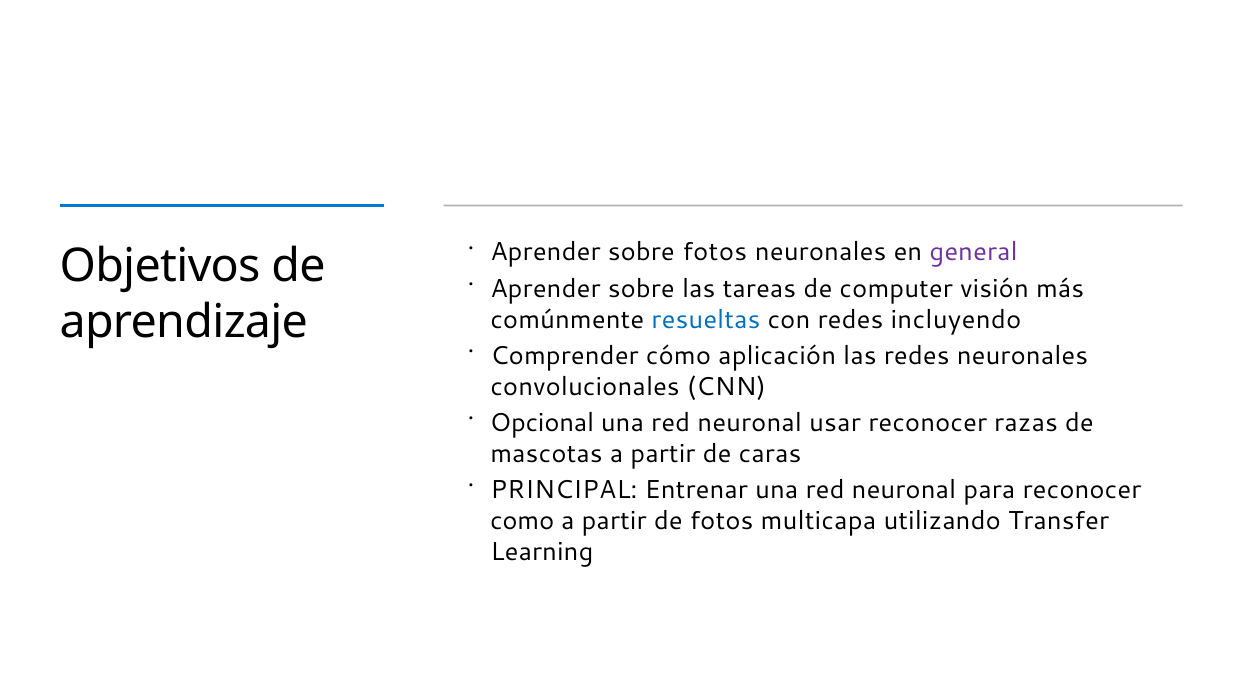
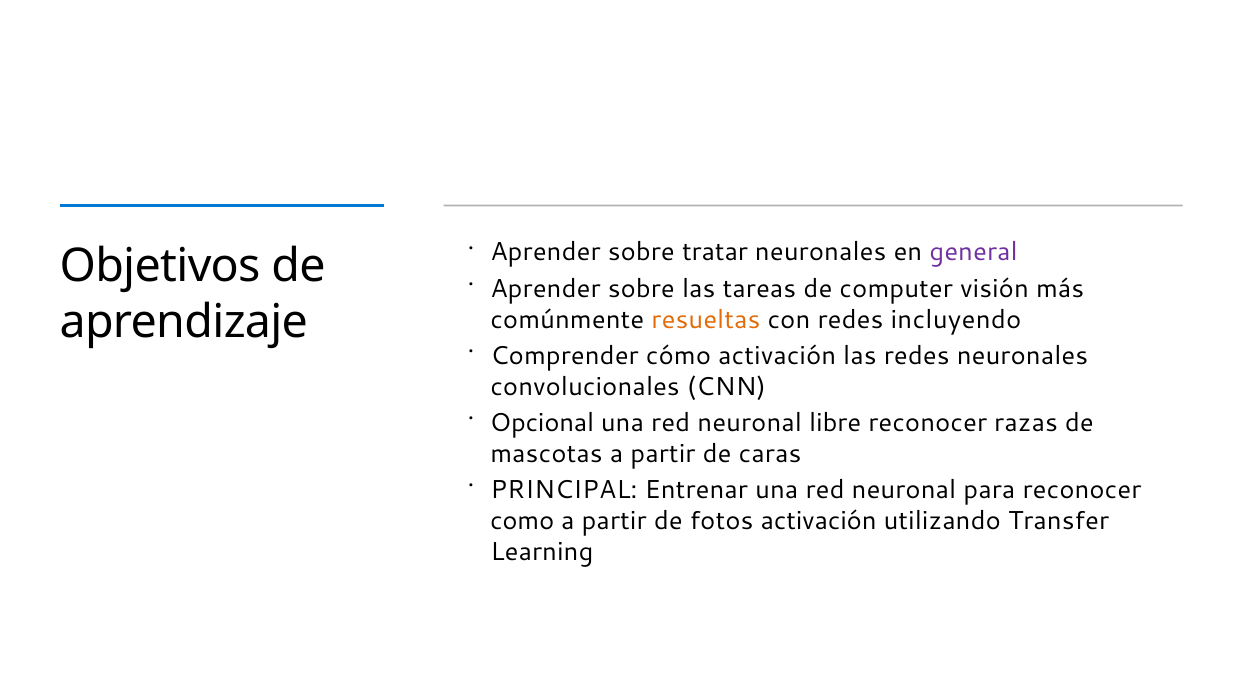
sobre fotos: fotos -> tratar
resueltas colour: blue -> orange
cómo aplicación: aplicación -> activación
usar: usar -> libre
fotos multicapa: multicapa -> activación
